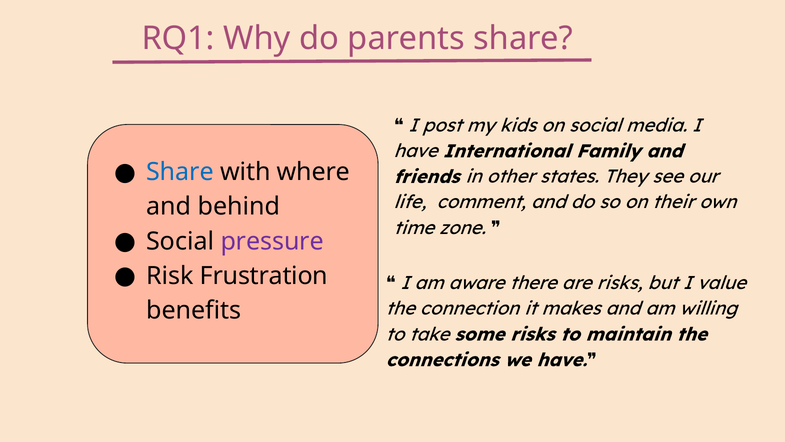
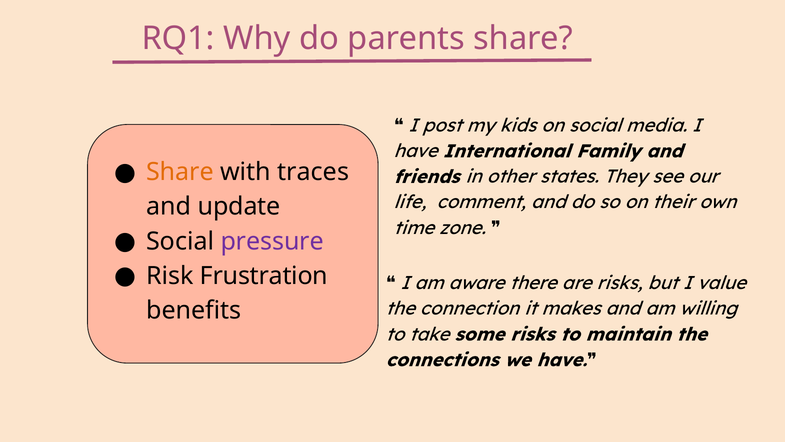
Share at (180, 172) colour: blue -> orange
where: where -> traces
behind: behind -> update
